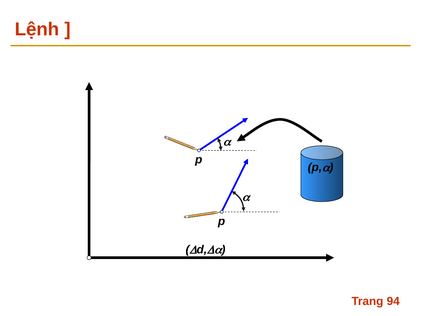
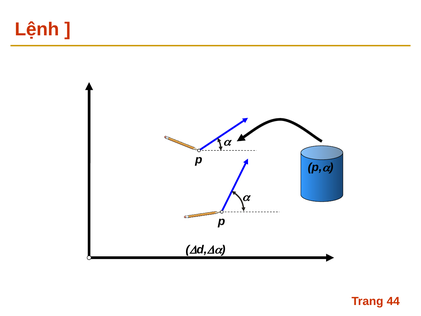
94: 94 -> 44
